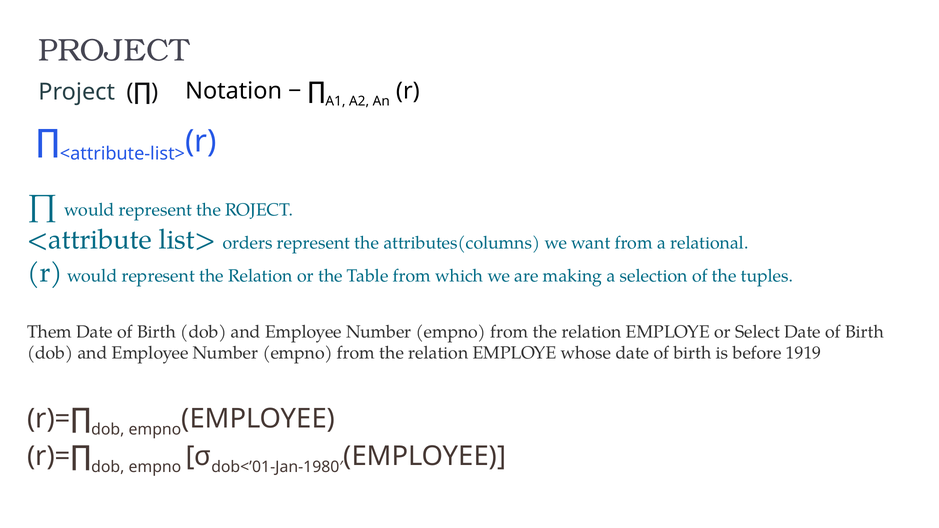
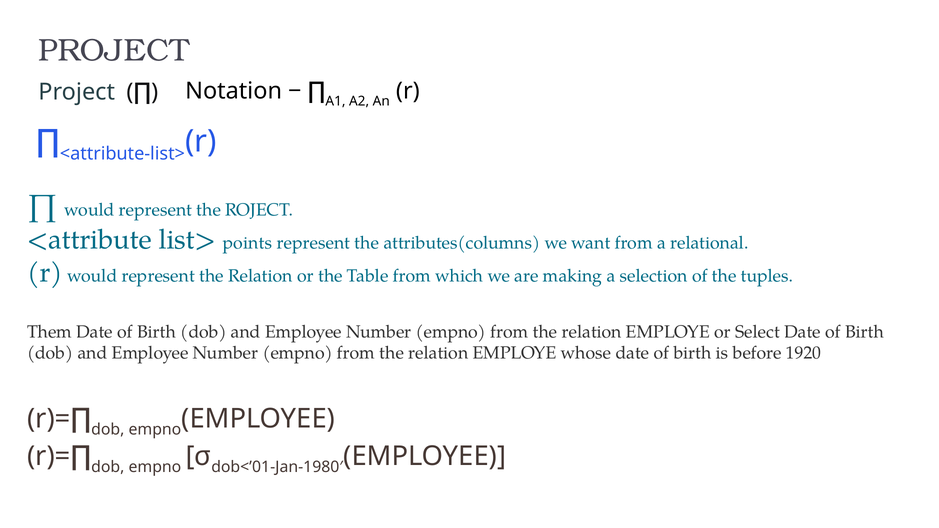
orders: orders -> points
1919: 1919 -> 1920
